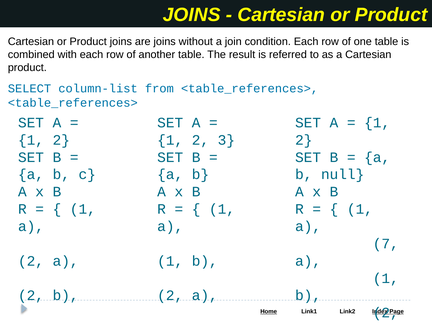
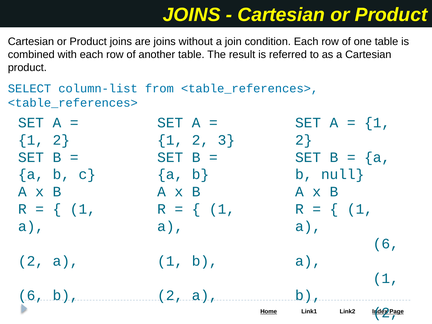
7 at (386, 244): 7 -> 6
2 at (31, 296): 2 -> 6
